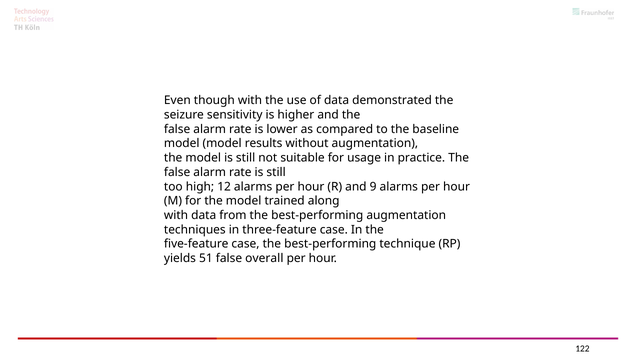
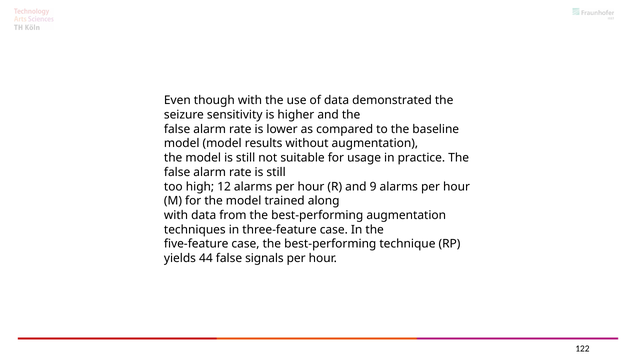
51: 51 -> 44
overall: overall -> signals
